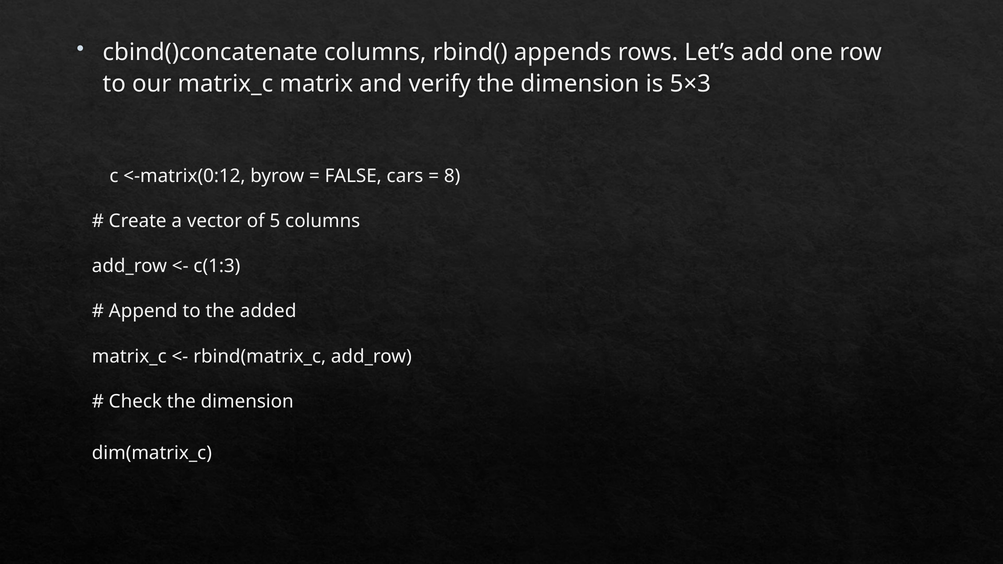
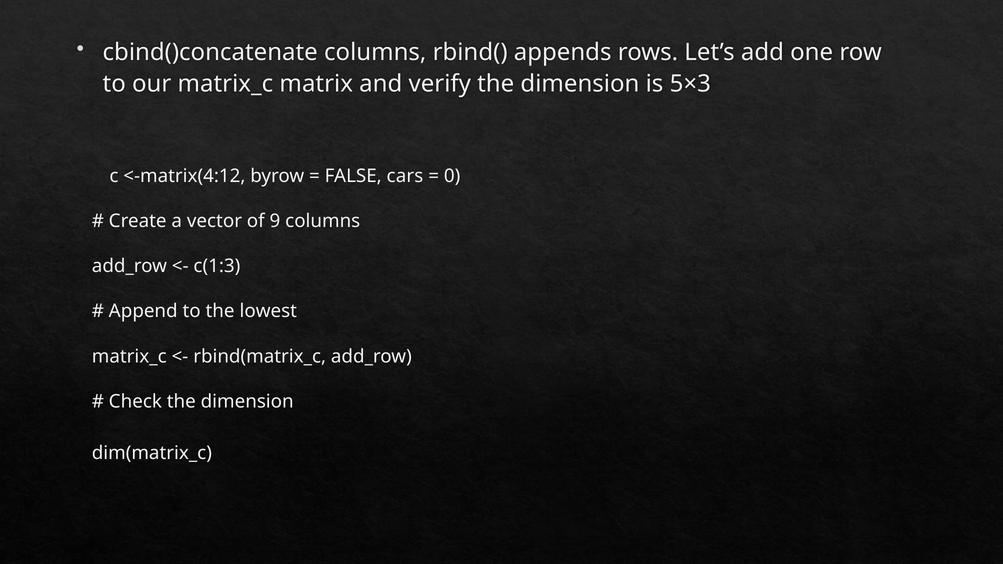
<-matrix(0:12: <-matrix(0:12 -> <-matrix(4:12
8: 8 -> 0
5: 5 -> 9
added: added -> lowest
